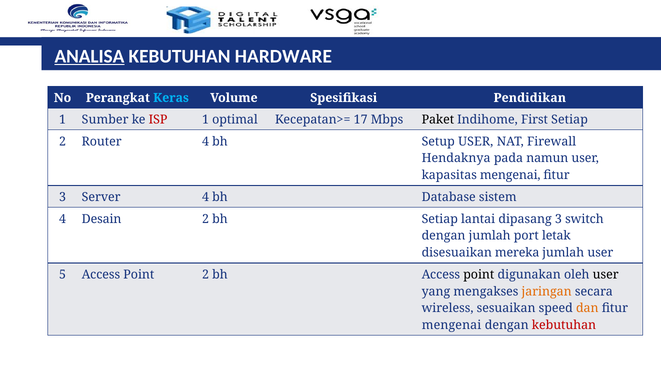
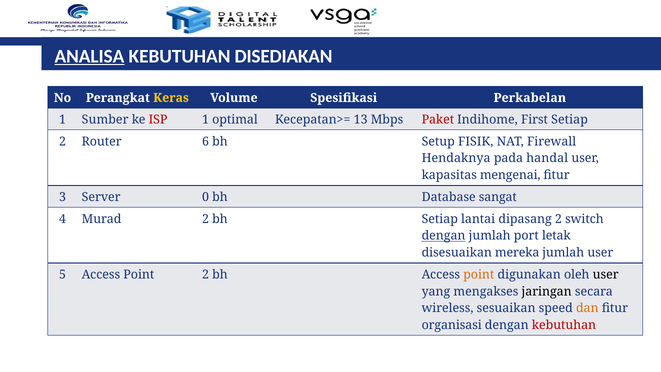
HARDWARE: HARDWARE -> DISEDIAKAN
Keras colour: light blue -> yellow
Pendidikan: Pendidikan -> Perkabelan
17: 17 -> 13
Paket colour: black -> red
Router 4: 4 -> 6
Setup USER: USER -> FISIK
namun: namun -> handal
Server 4: 4 -> 0
sistem: sistem -> sangat
Desain: Desain -> Murad
dipasang 3: 3 -> 2
dengan at (444, 236) underline: none -> present
point at (479, 274) colour: black -> orange
jaringan colour: orange -> black
mengenai at (452, 325): mengenai -> organisasi
